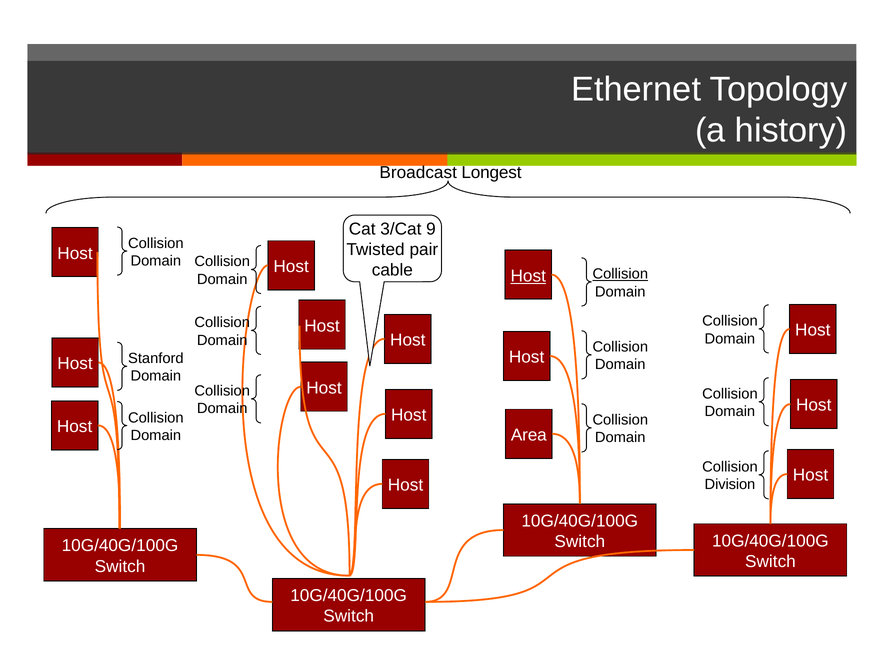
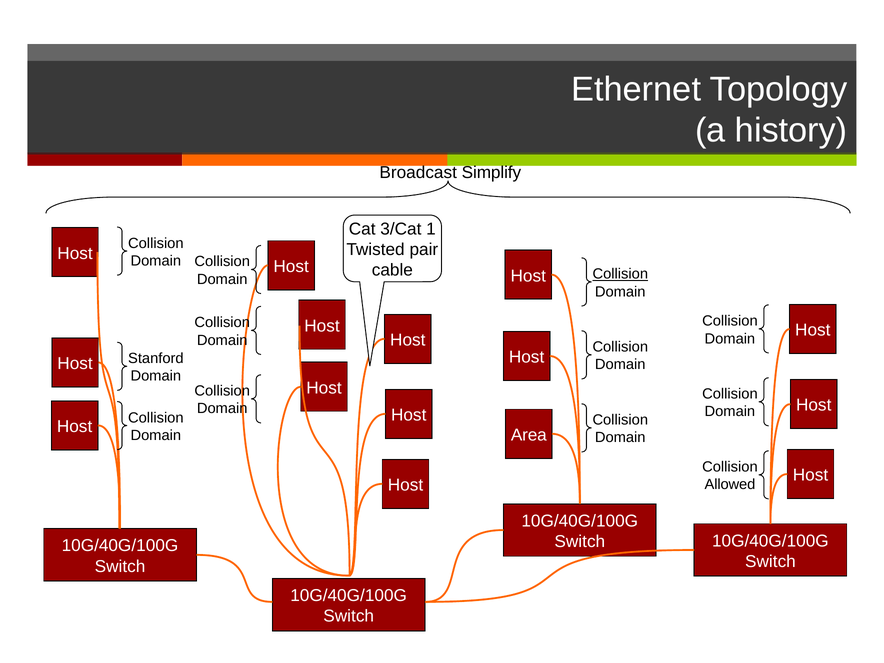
Longest: Longest -> Simplify
9: 9 -> 1
Host at (528, 276) underline: present -> none
Division: Division -> Allowed
